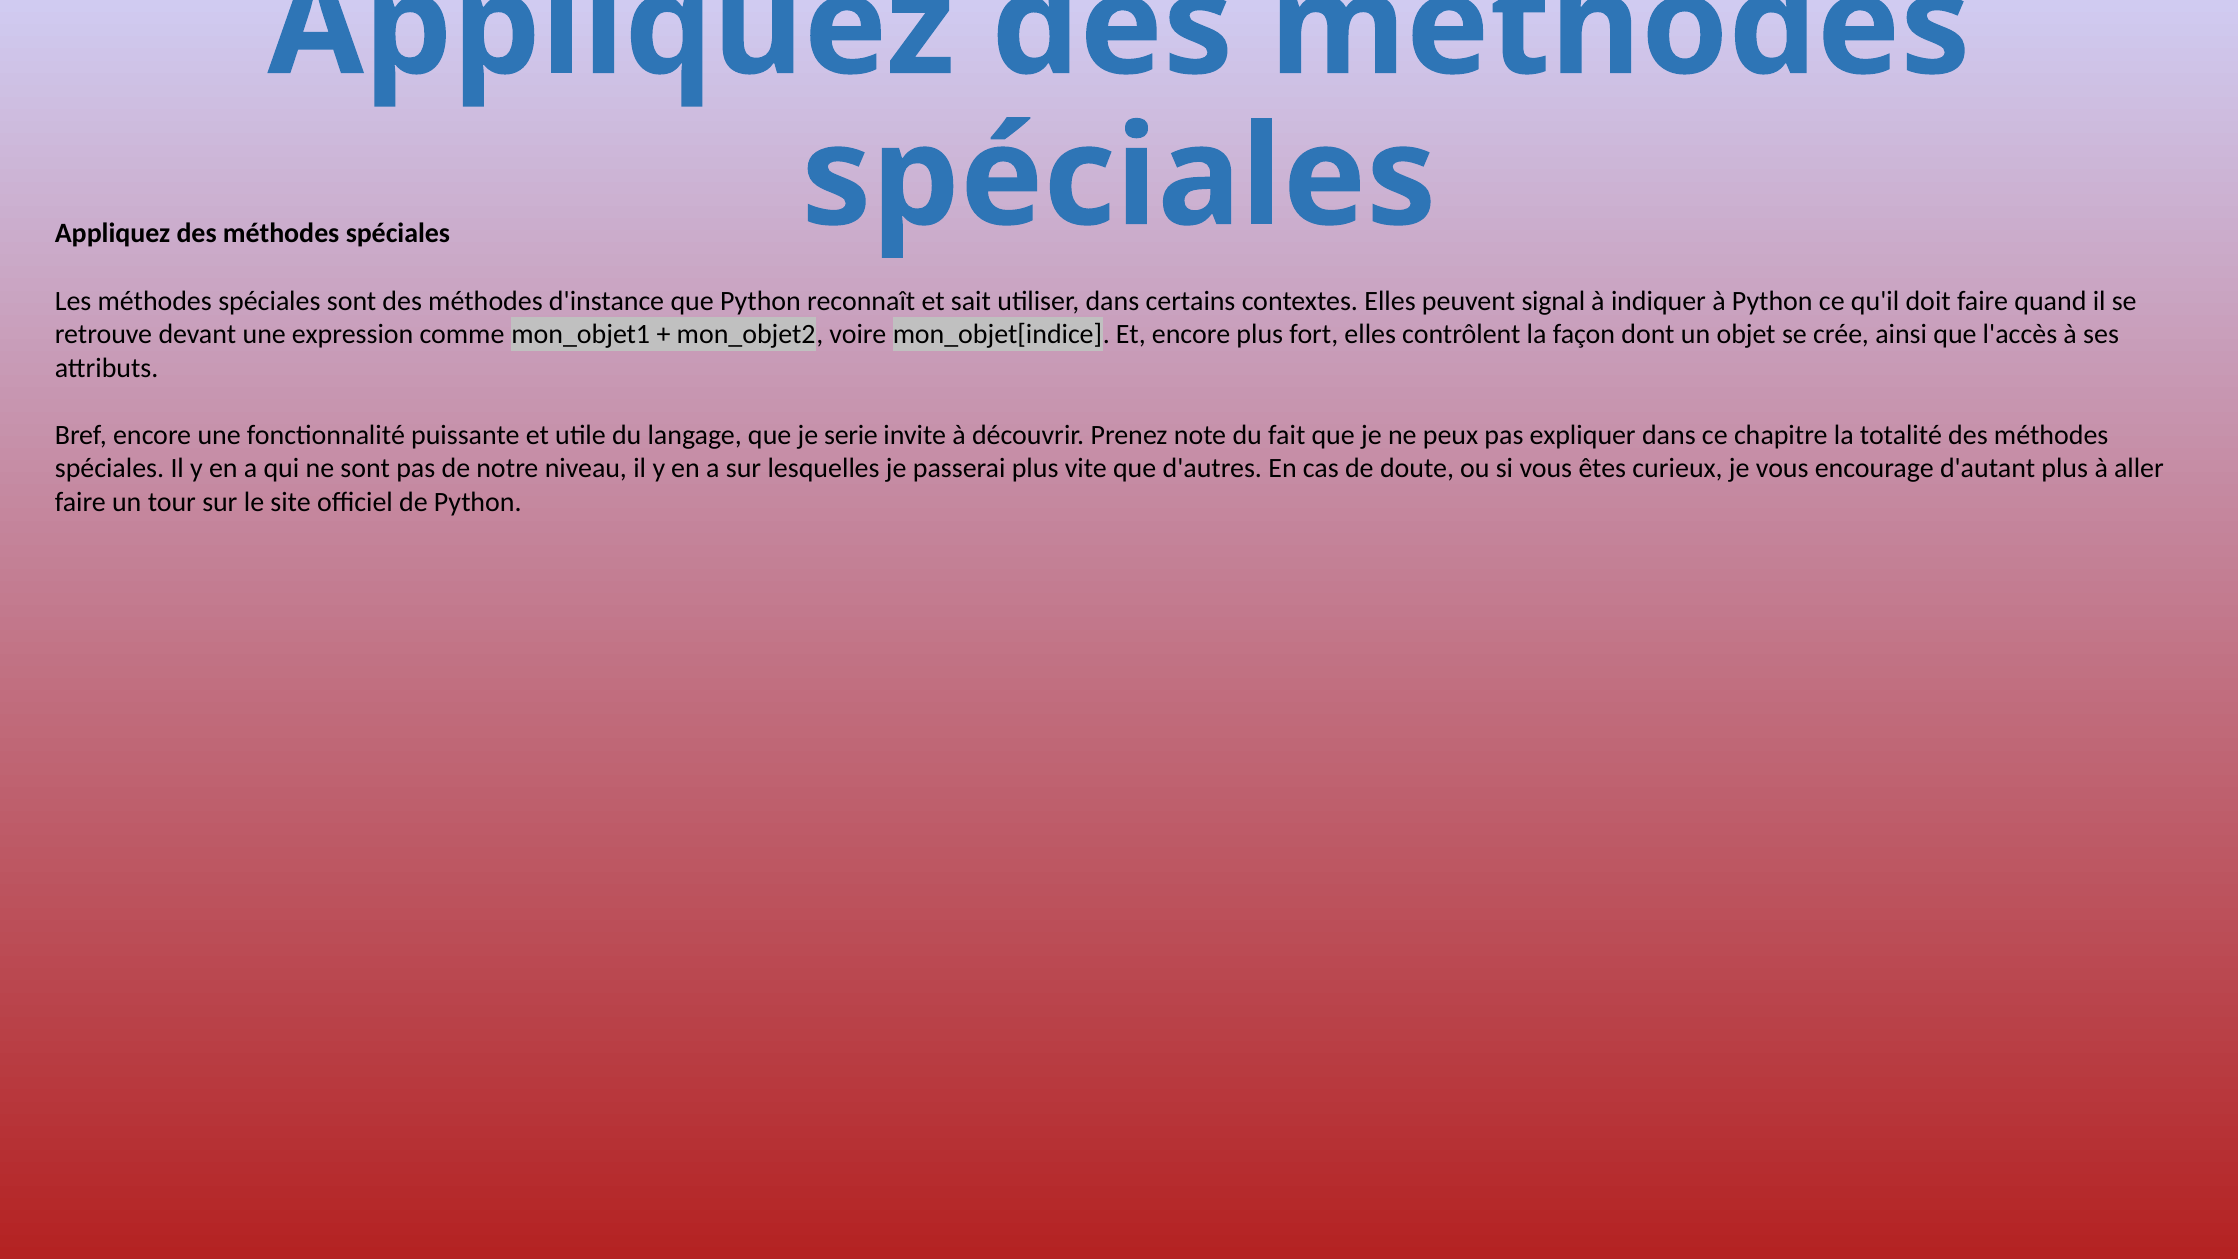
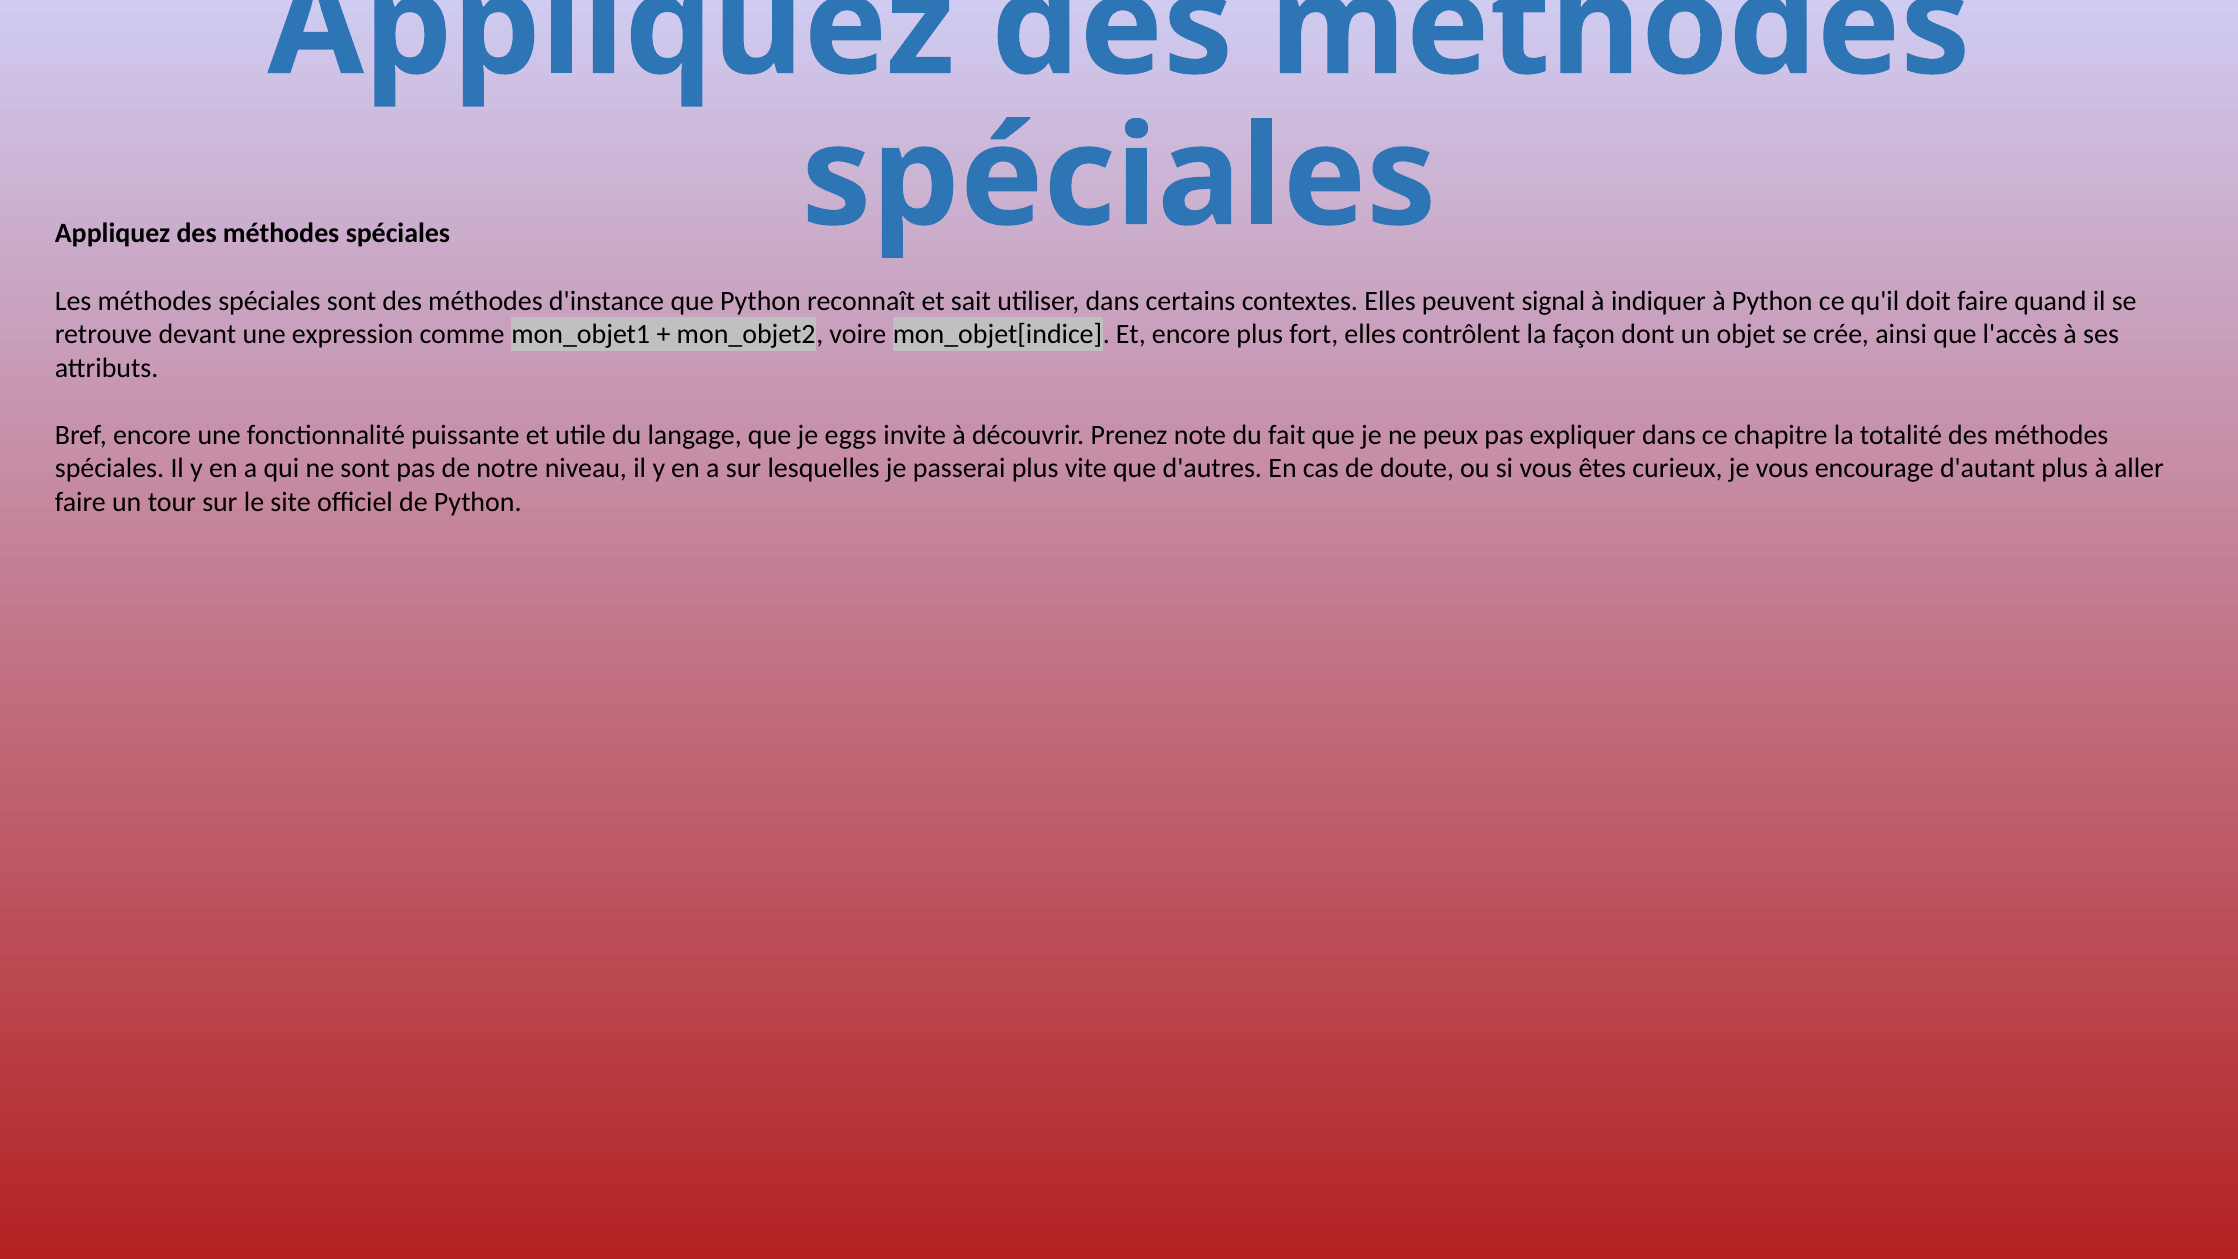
serie: serie -> eggs
